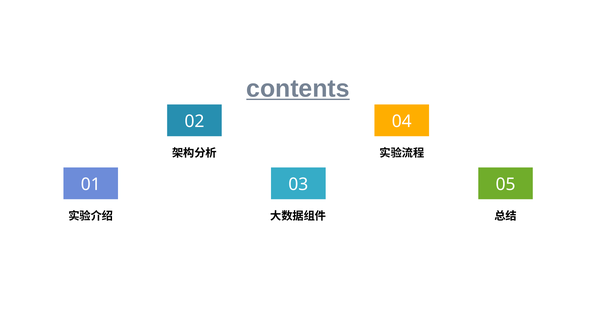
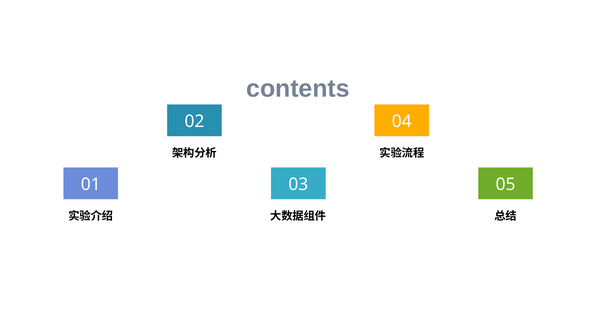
contents underline: present -> none
